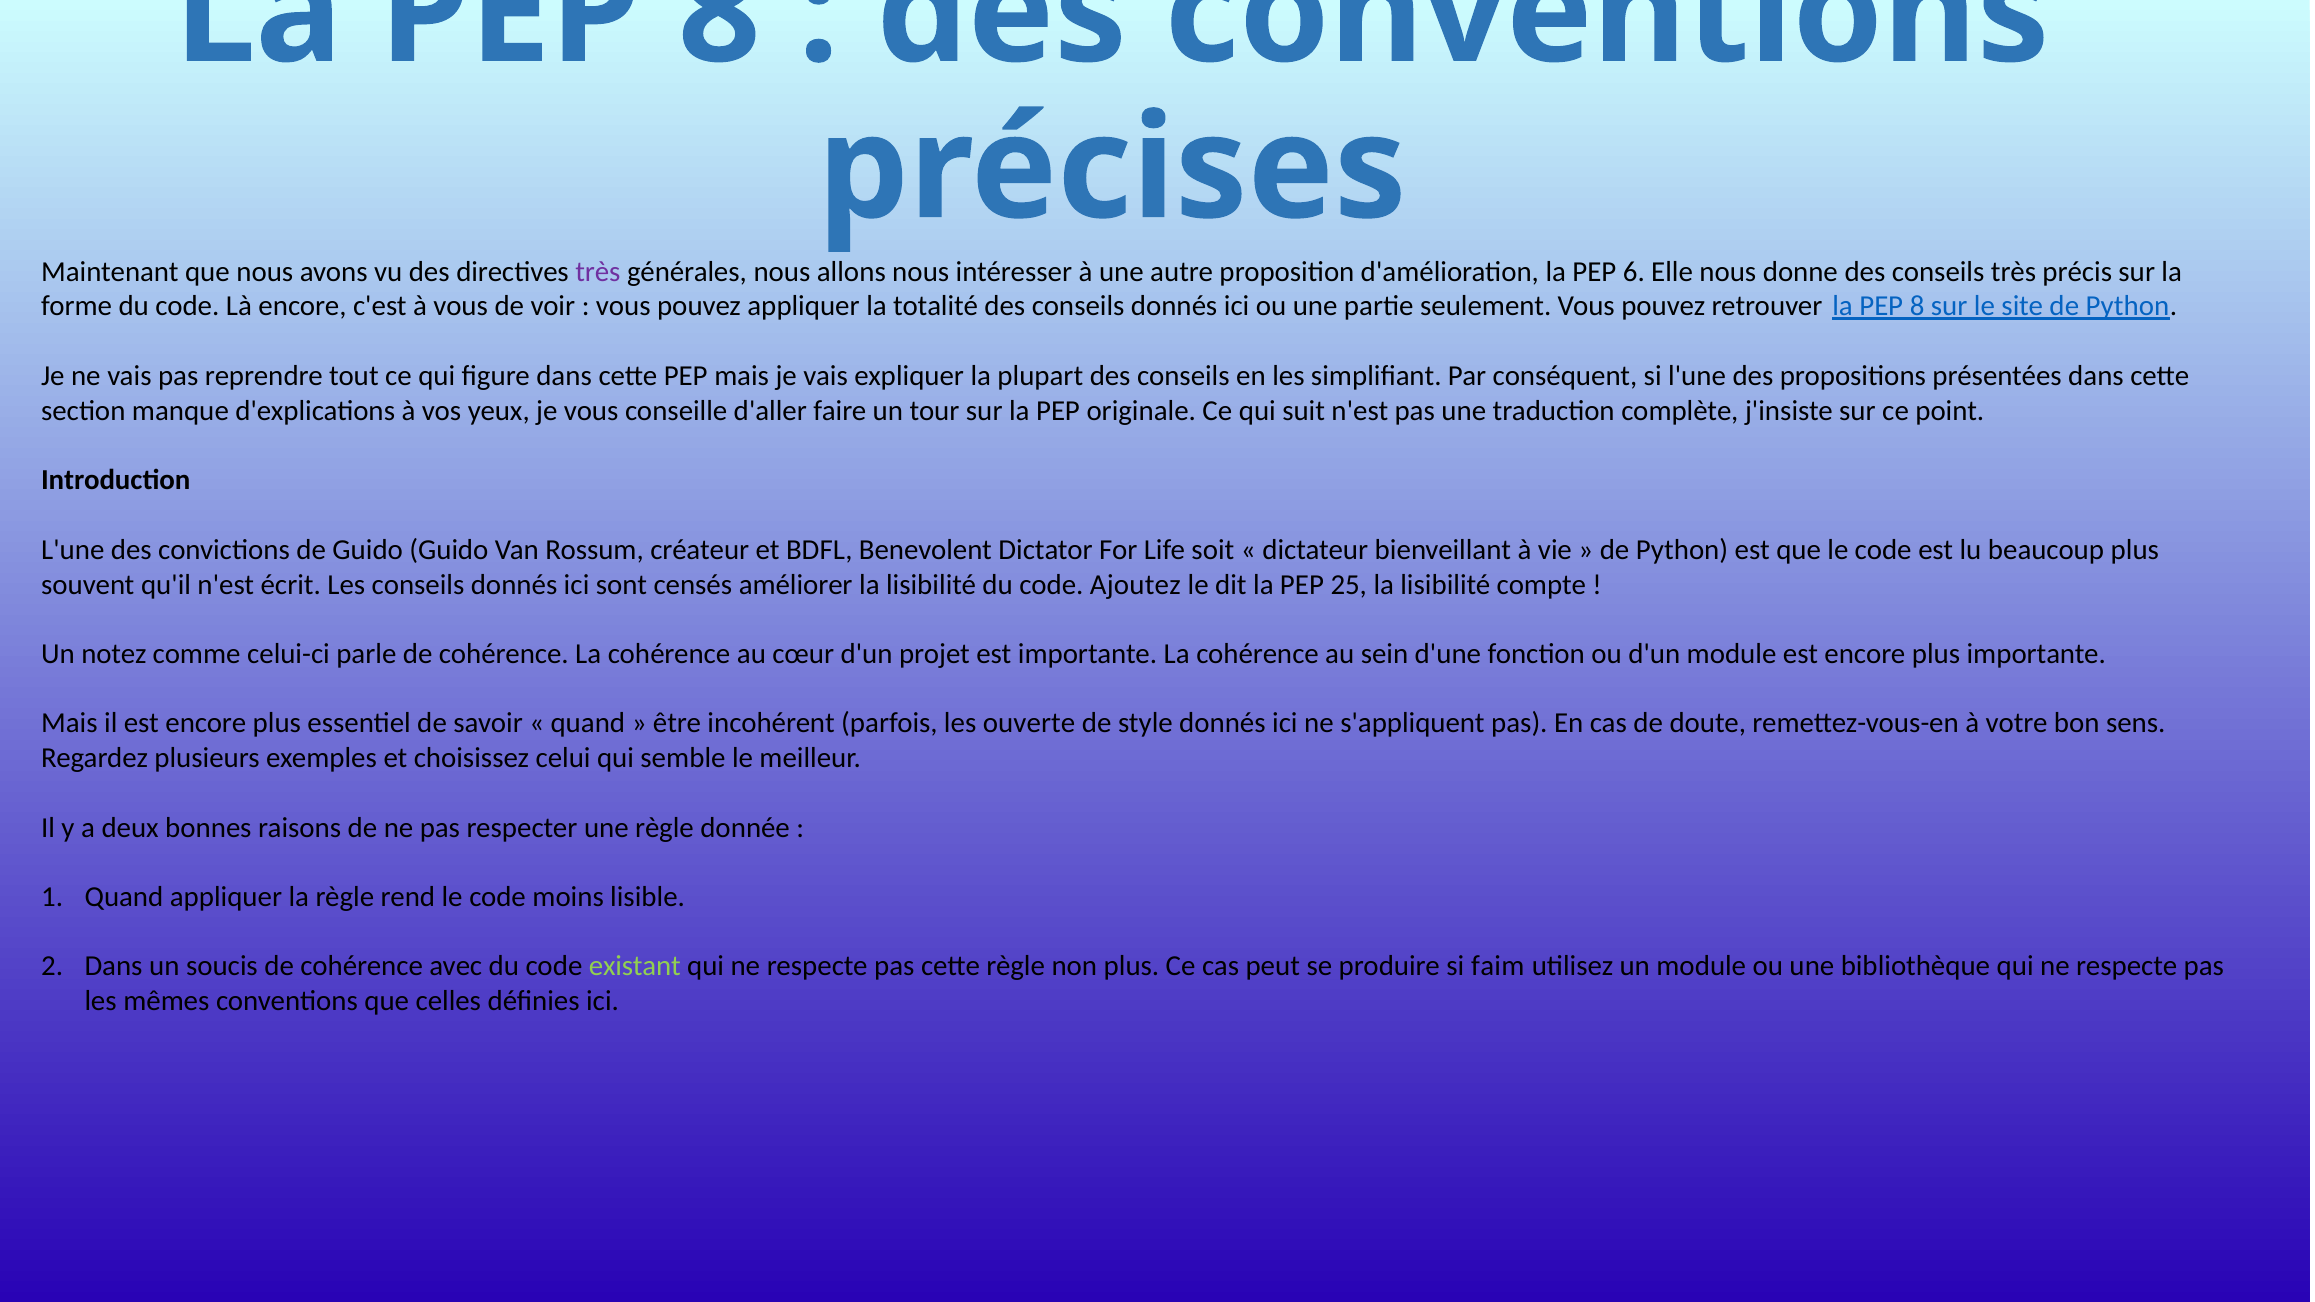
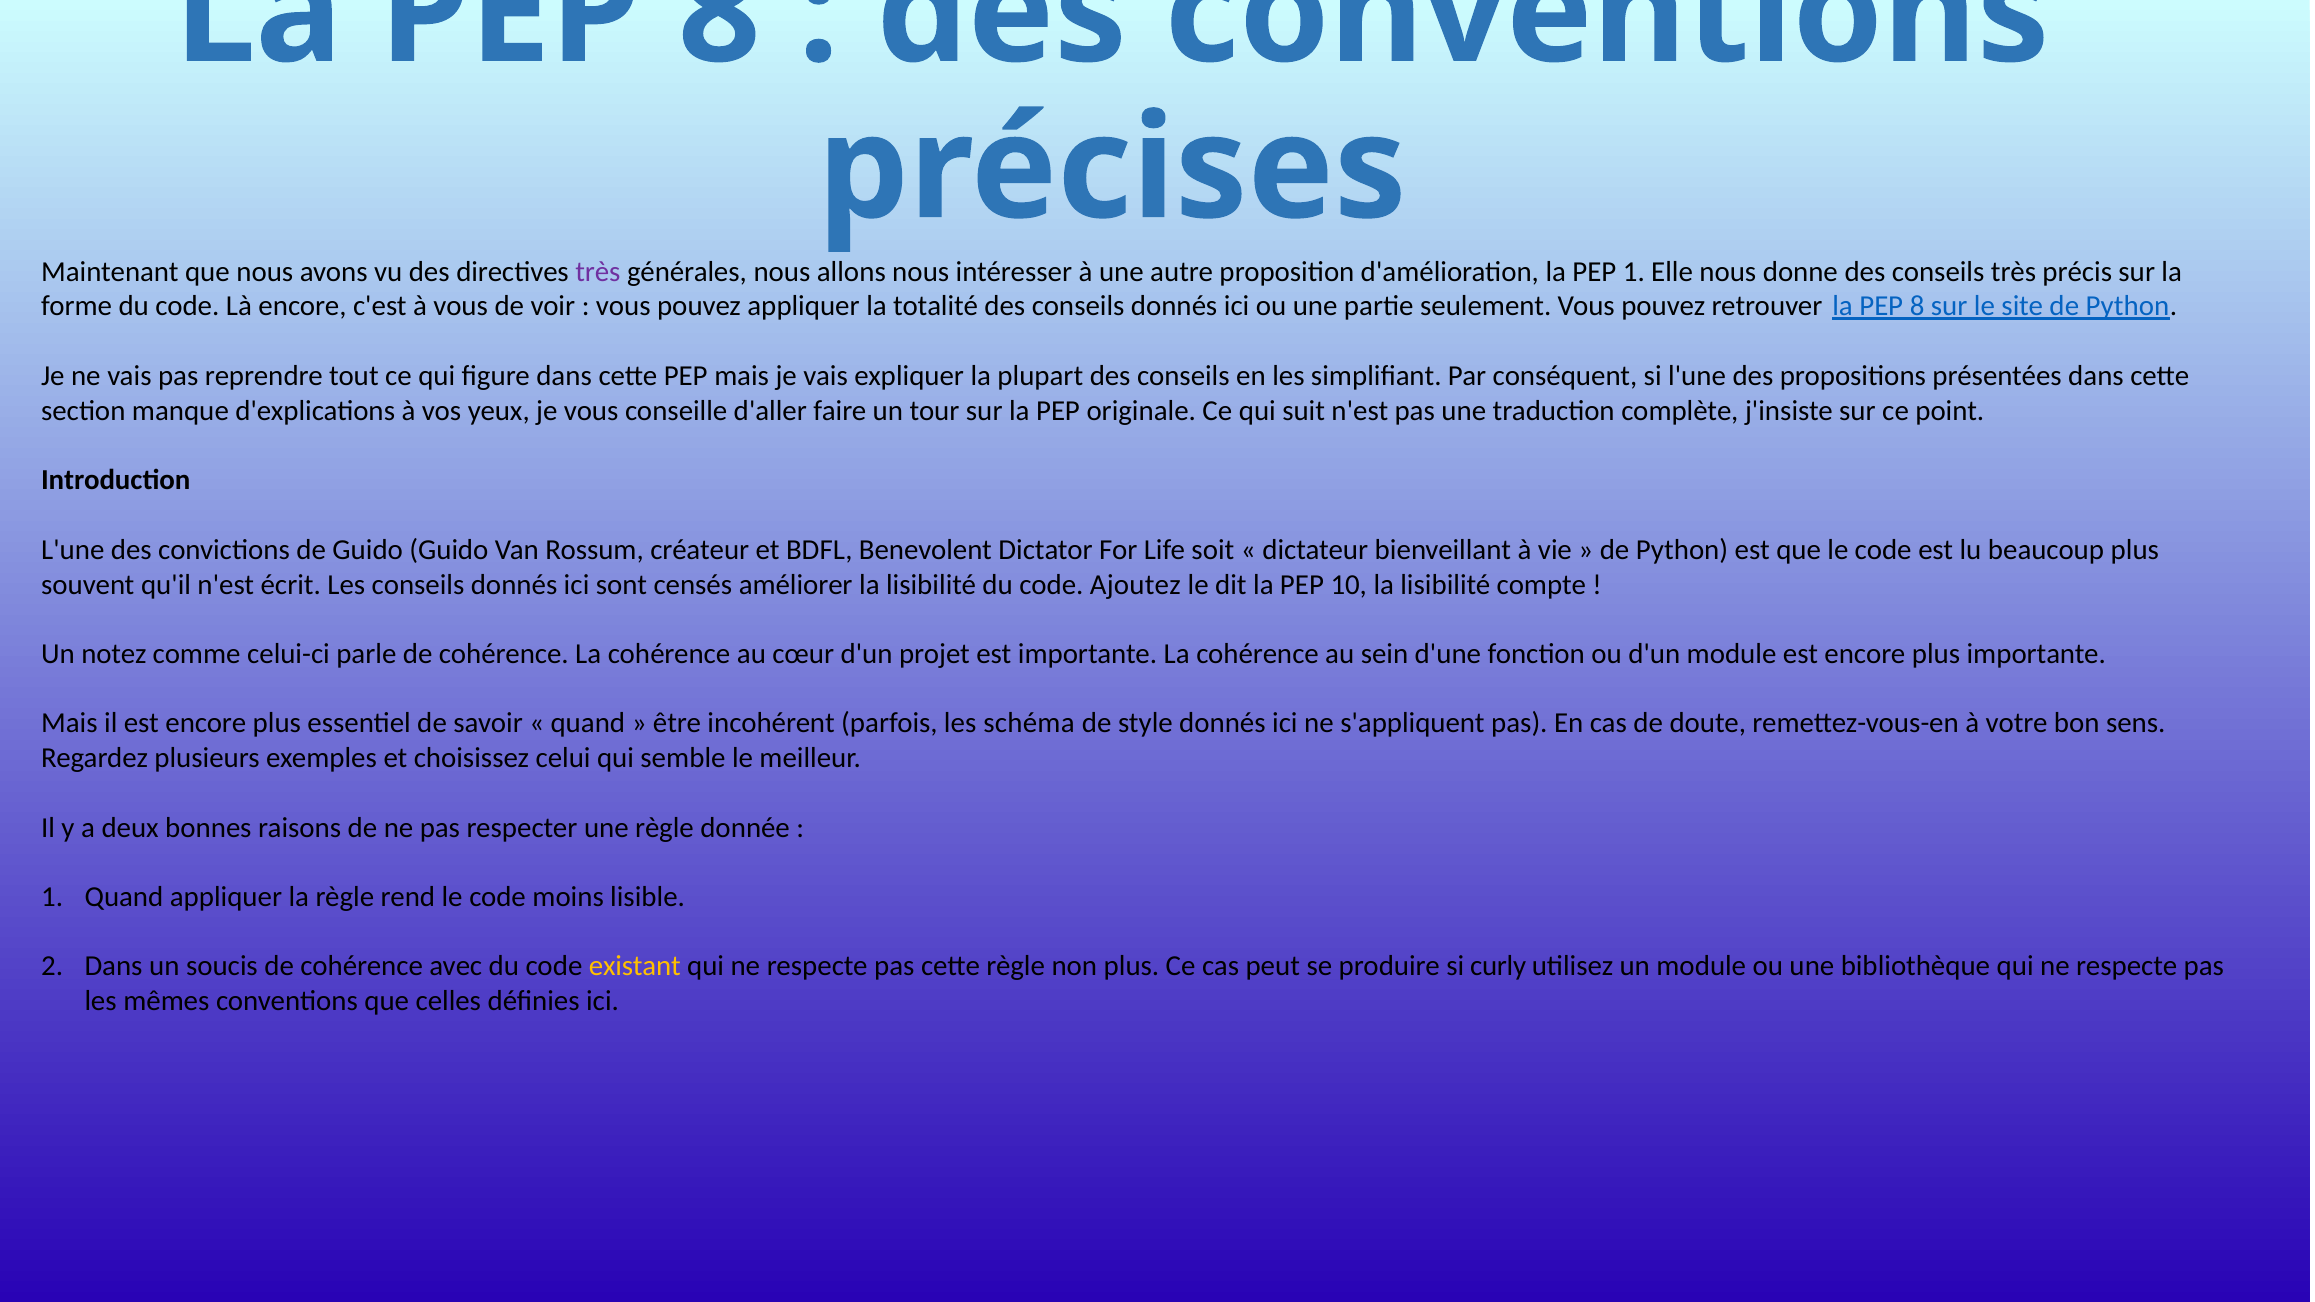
PEP 6: 6 -> 1
25: 25 -> 10
ouverte: ouverte -> schéma
existant colour: light green -> yellow
faim: faim -> curly
